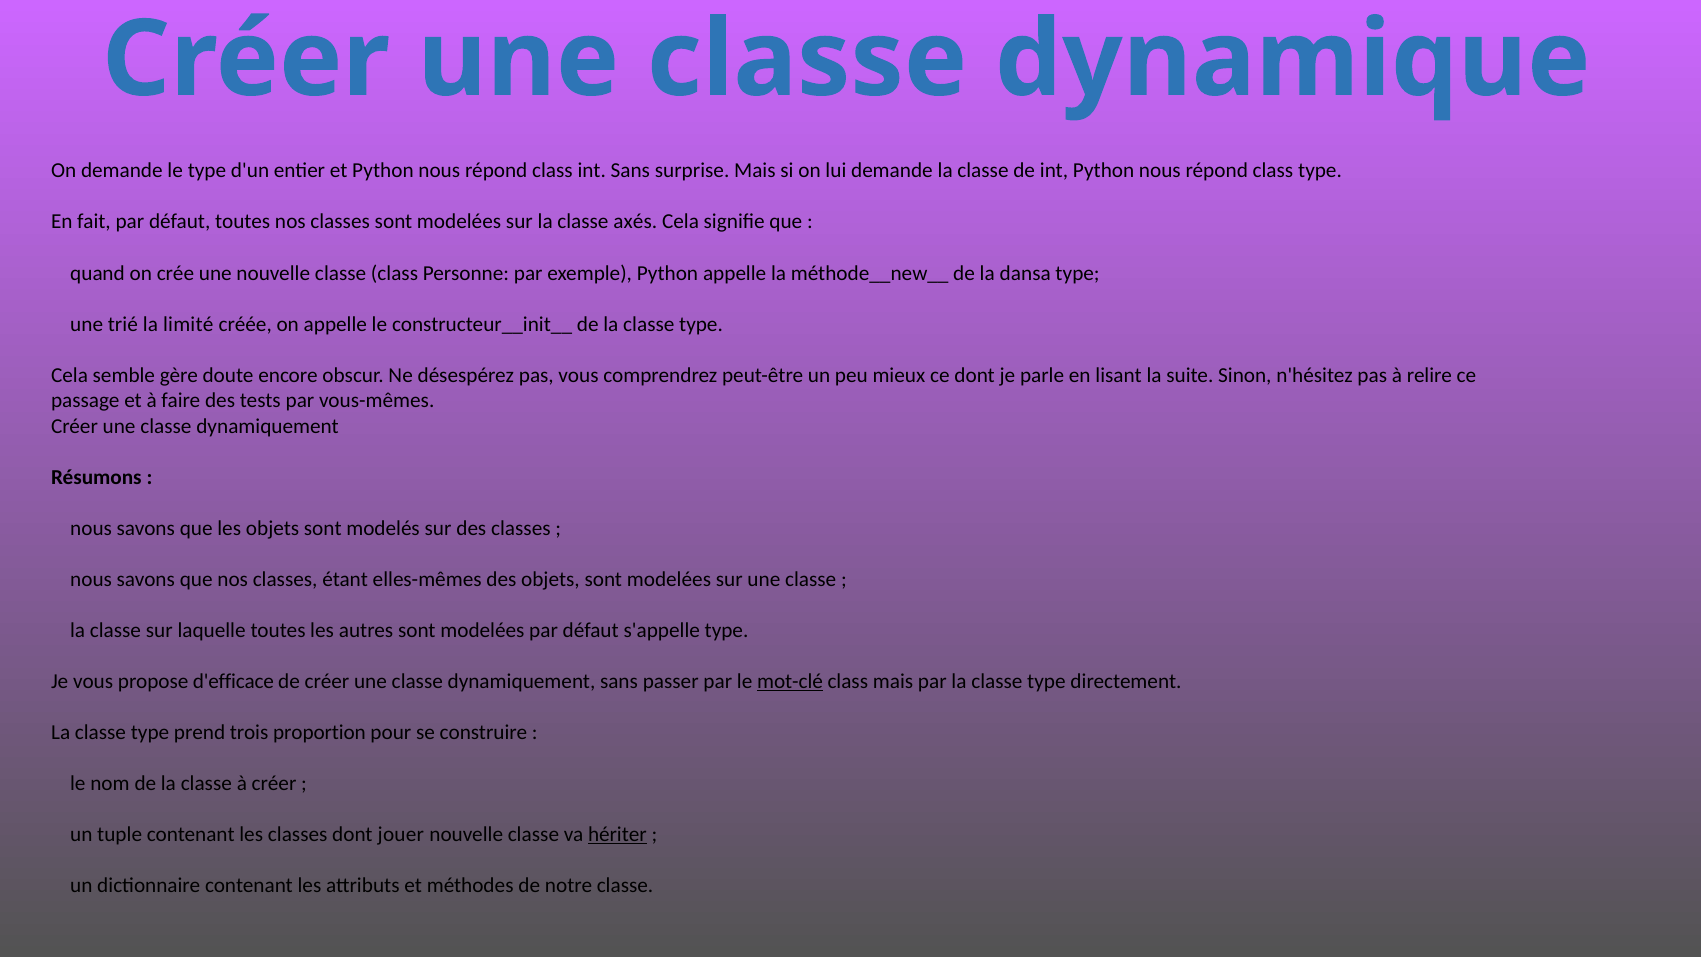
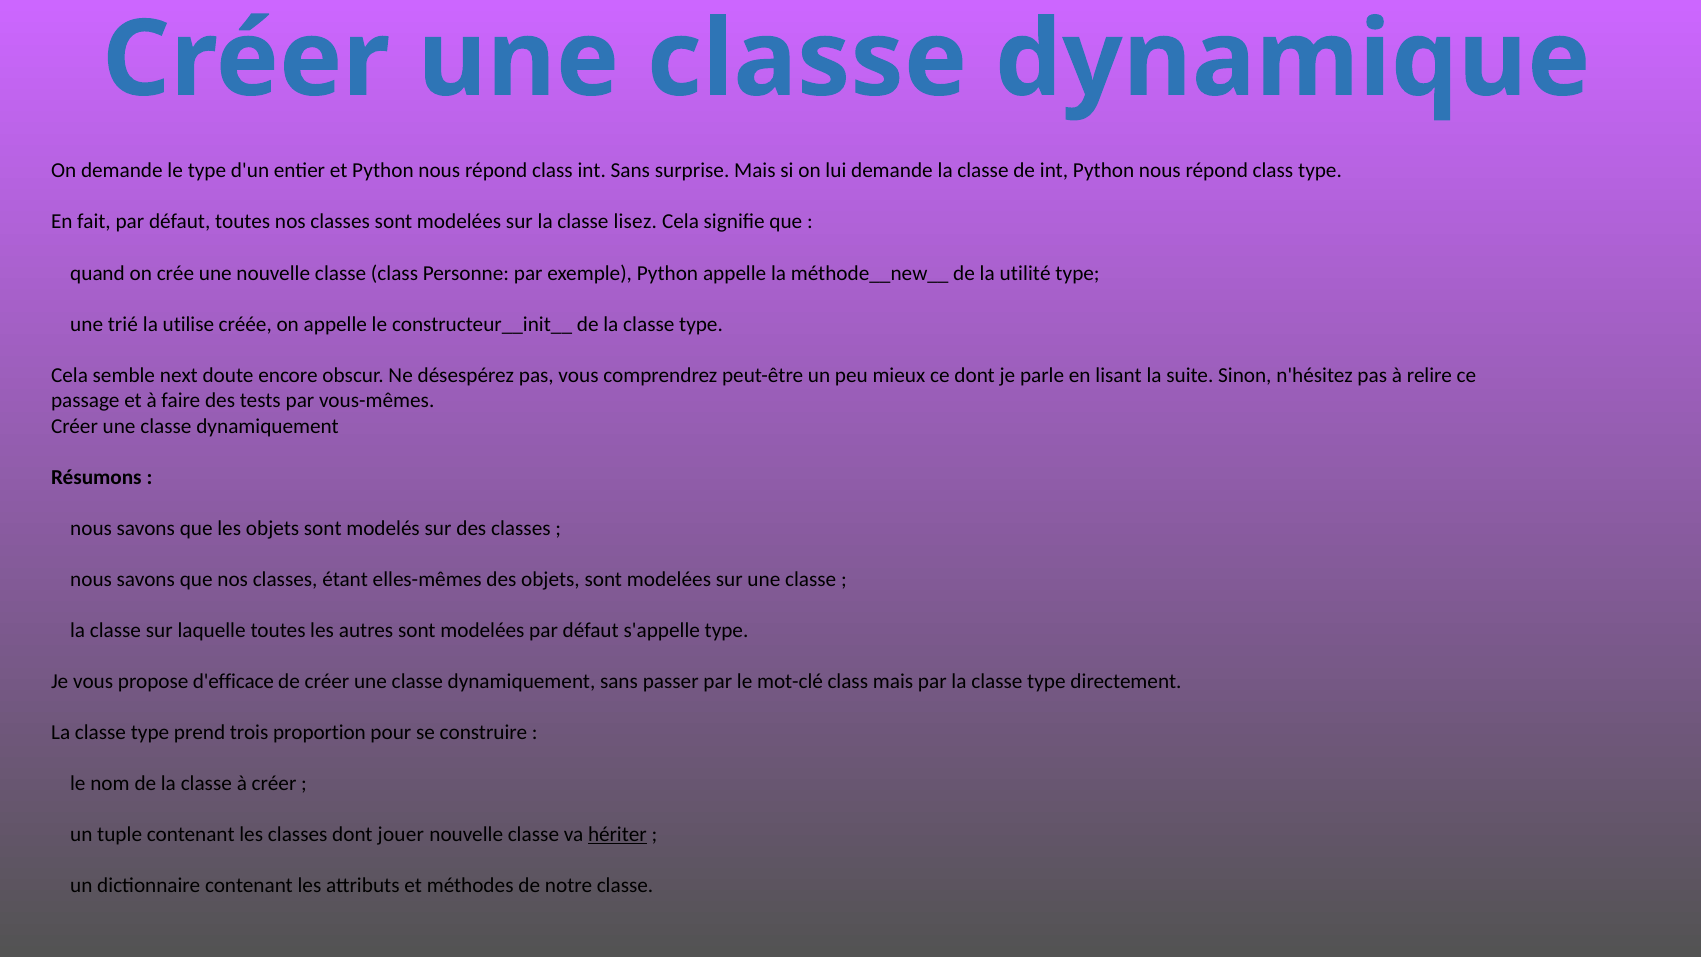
axés: axés -> lisez
dansa: dansa -> utilité
limité: limité -> utilise
gère: gère -> next
mot-clé underline: present -> none
